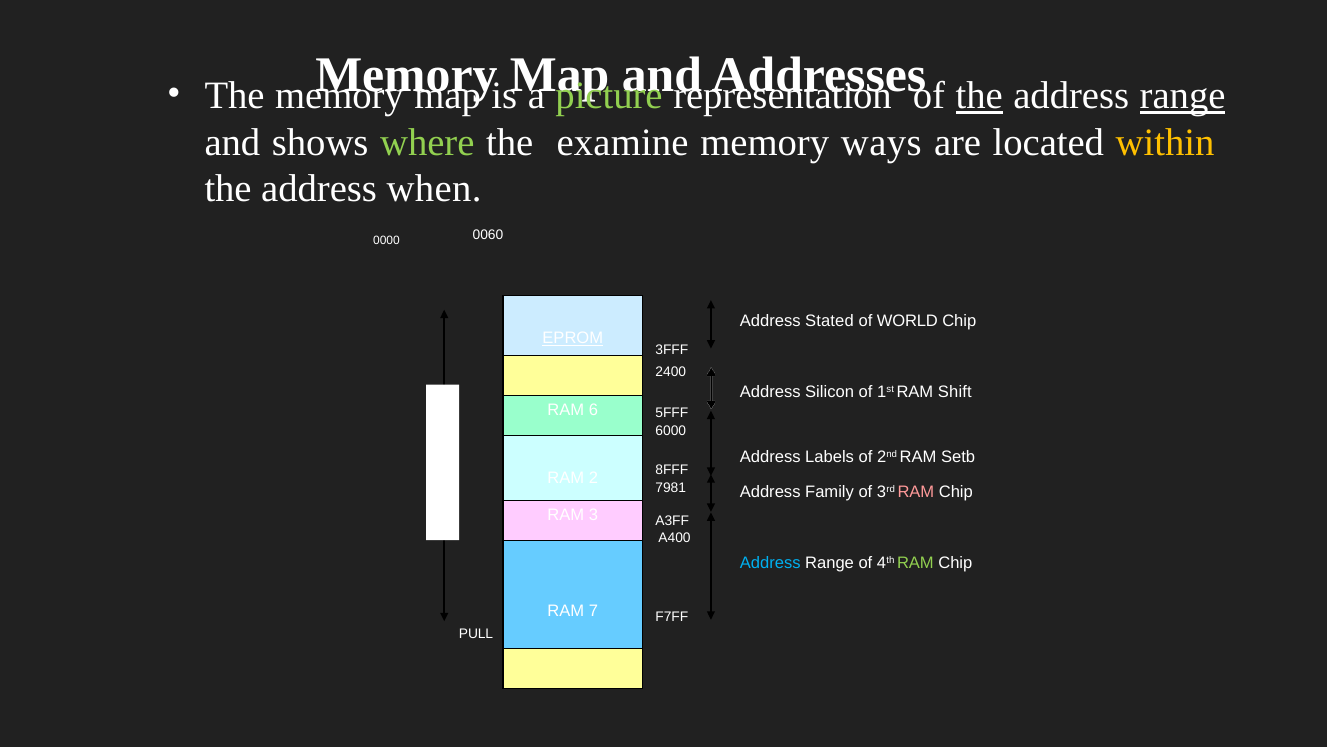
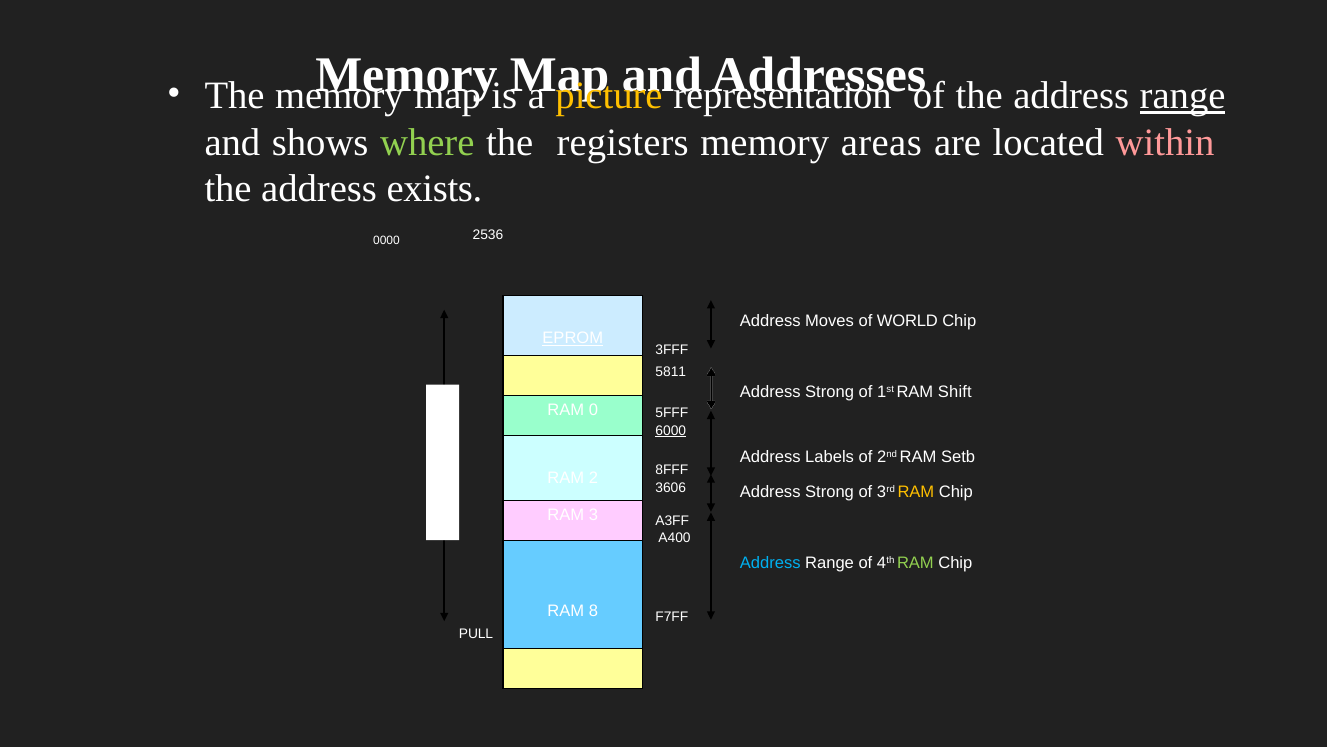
picture colour: light green -> yellow
the at (979, 96) underline: present -> none
examine: examine -> registers
ways: ways -> areas
within colour: yellow -> pink
when: when -> exists
0060: 0060 -> 2536
Stated: Stated -> Moves
2400: 2400 -> 5811
Silicon at (830, 392): Silicon -> Strong
6: 6 -> 0
6000 underline: none -> present
7981: 7981 -> 3606
Family at (830, 492): Family -> Strong
RAM at (916, 492) colour: pink -> yellow
7: 7 -> 8
